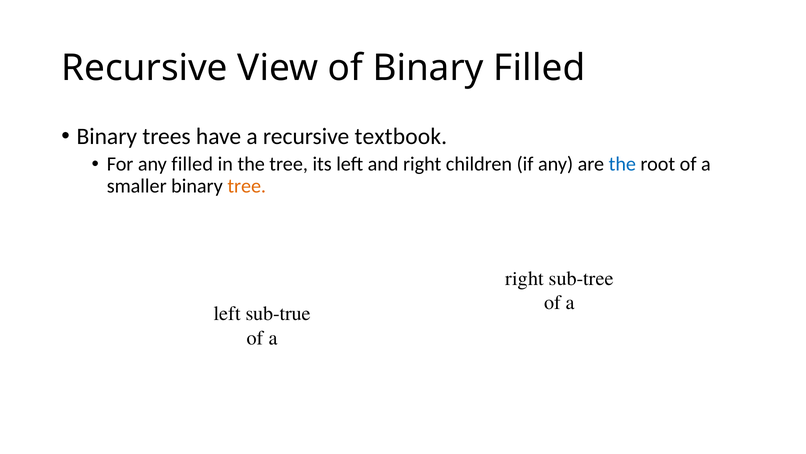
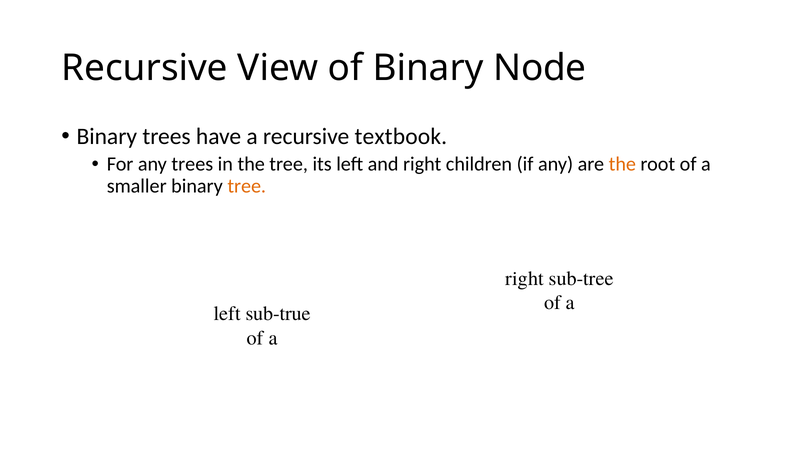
Binary Filled: Filled -> Node
any filled: filled -> trees
the at (622, 164) colour: blue -> orange
